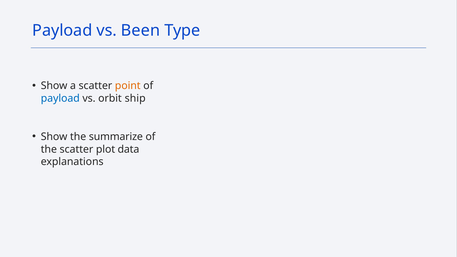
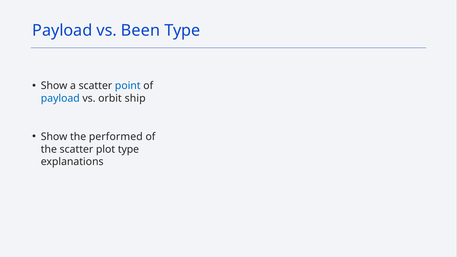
point colour: orange -> blue
summarize: summarize -> performed
plot data: data -> type
